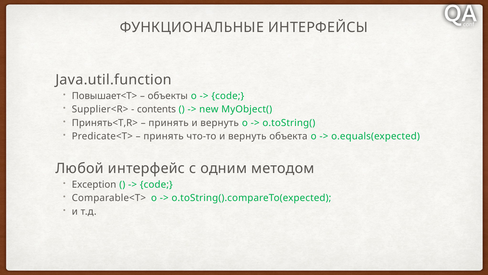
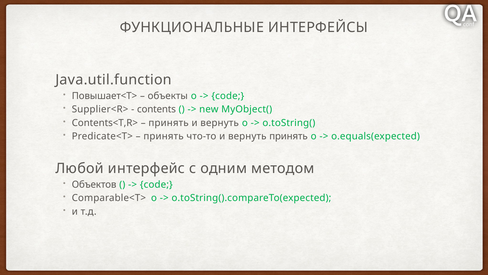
Принять<T,R>: Принять<T,R> -> Contents<T,R>
вернуть объекта: объекта -> принять
Exception: Exception -> Объектов
